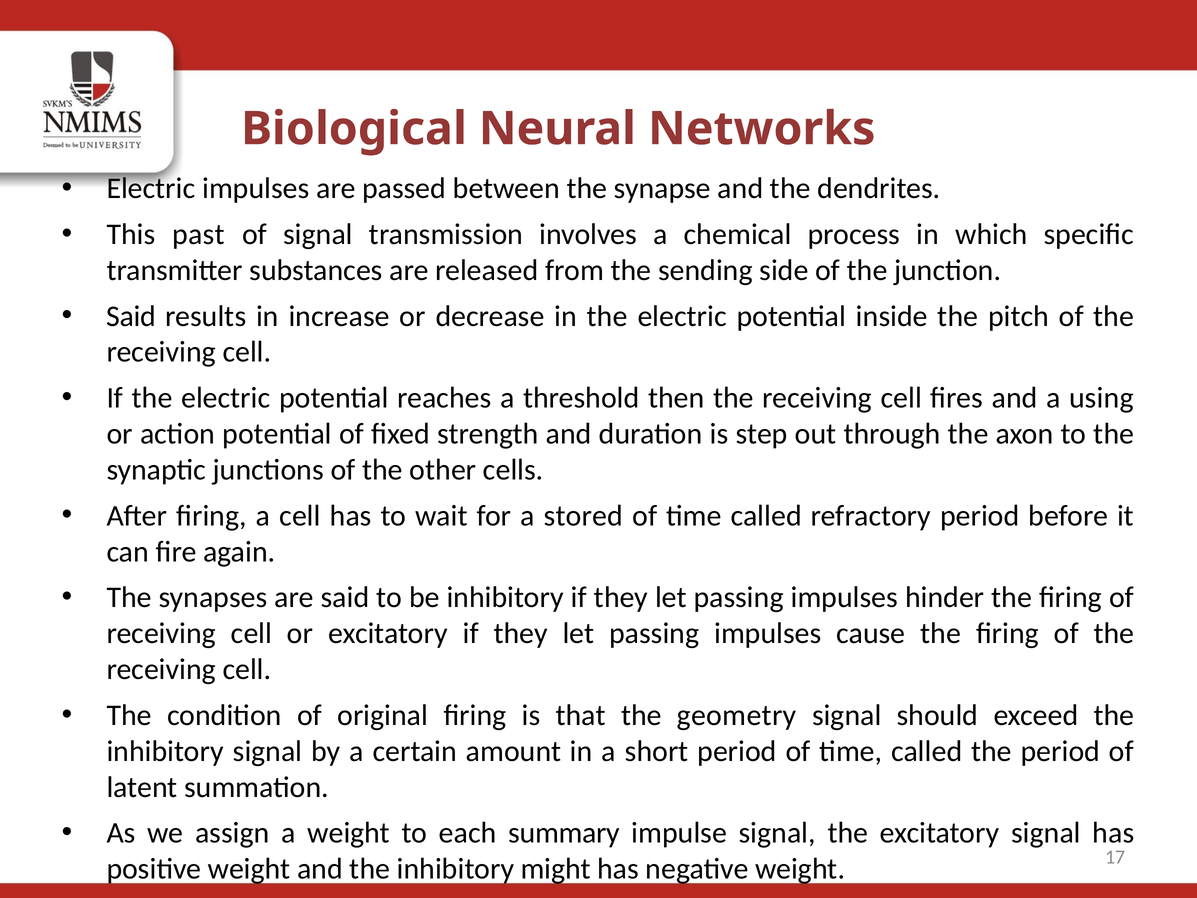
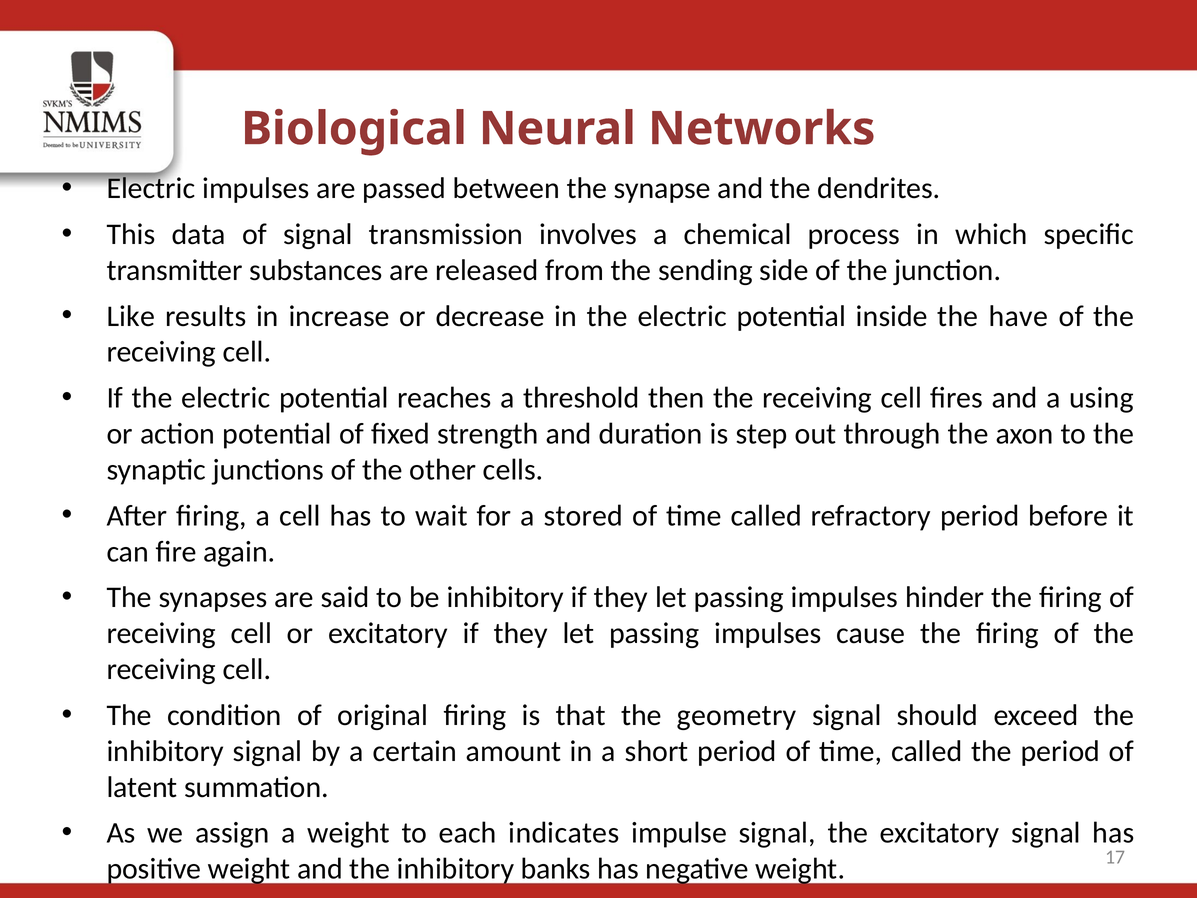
past: past -> data
Said at (131, 316): Said -> Like
pitch: pitch -> have
summary: summary -> indicates
might: might -> banks
